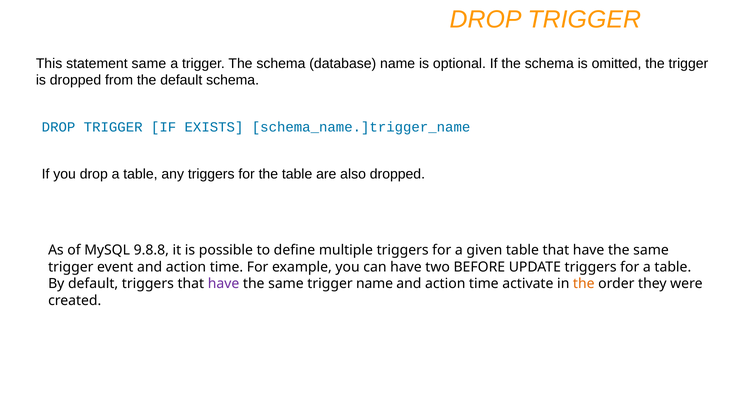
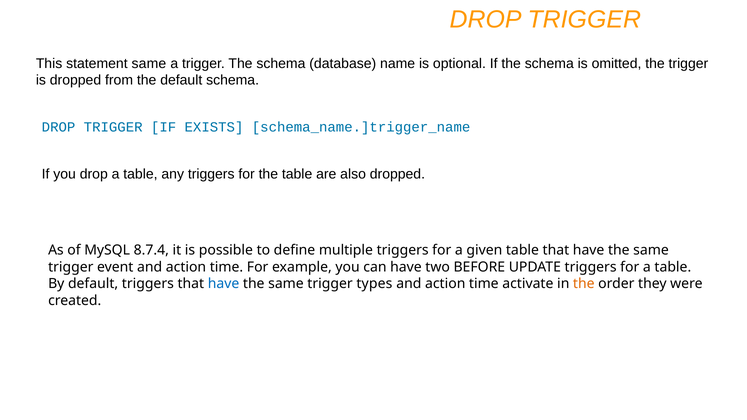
9.8.8: 9.8.8 -> 8.7.4
have at (224, 284) colour: purple -> blue
trigger name: name -> types
